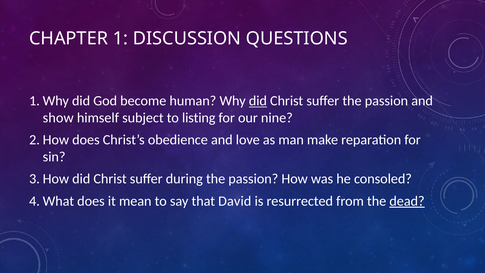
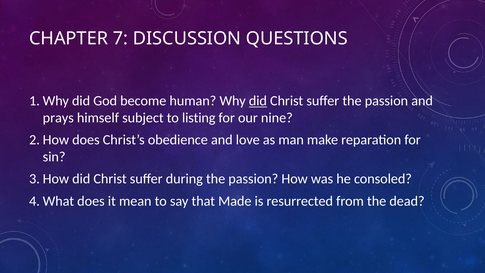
1: 1 -> 7
show: show -> prays
David: David -> Made
dead underline: present -> none
